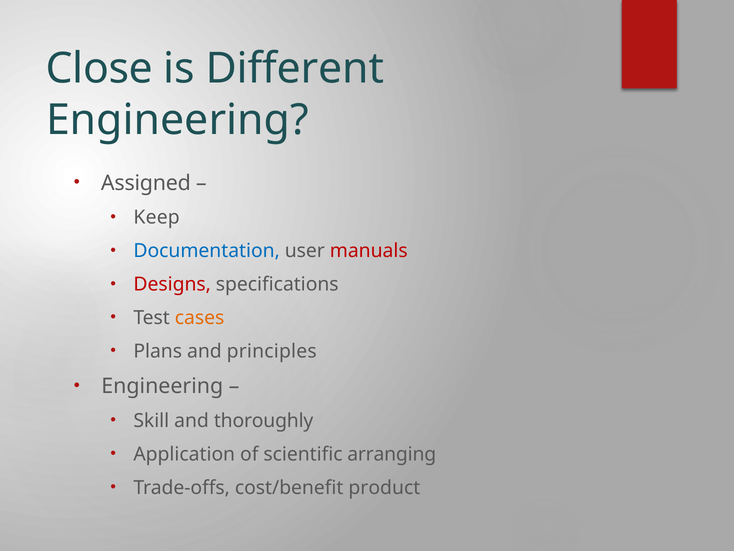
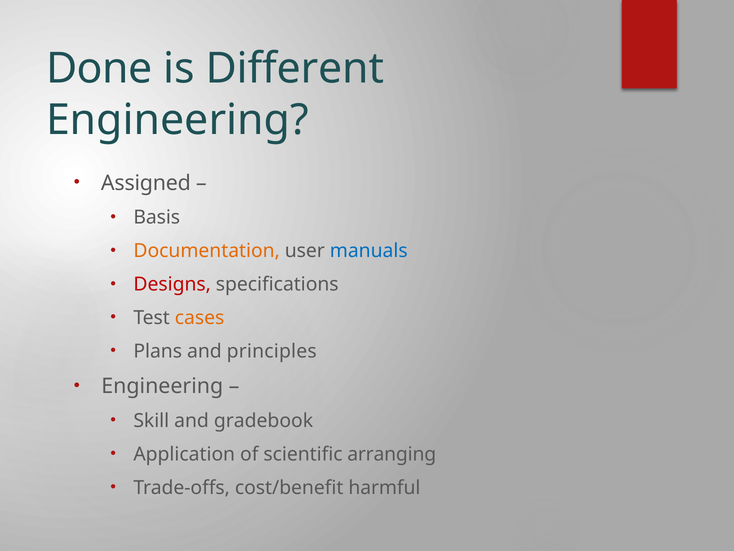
Close: Close -> Done
Keep: Keep -> Basis
Documentation colour: blue -> orange
manuals colour: red -> blue
thoroughly: thoroughly -> gradebook
product: product -> harmful
